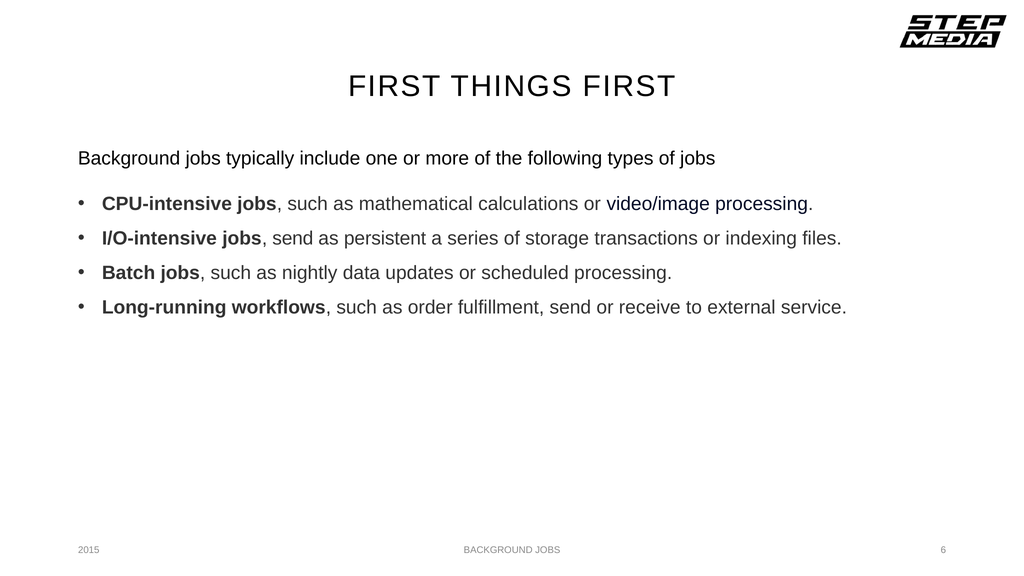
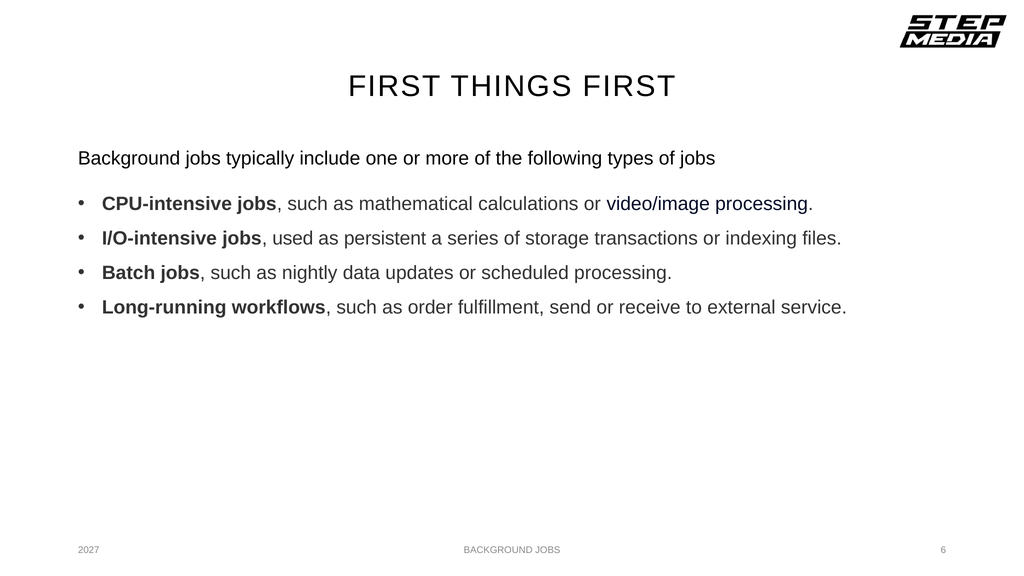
jobs send: send -> used
2015: 2015 -> 2027
